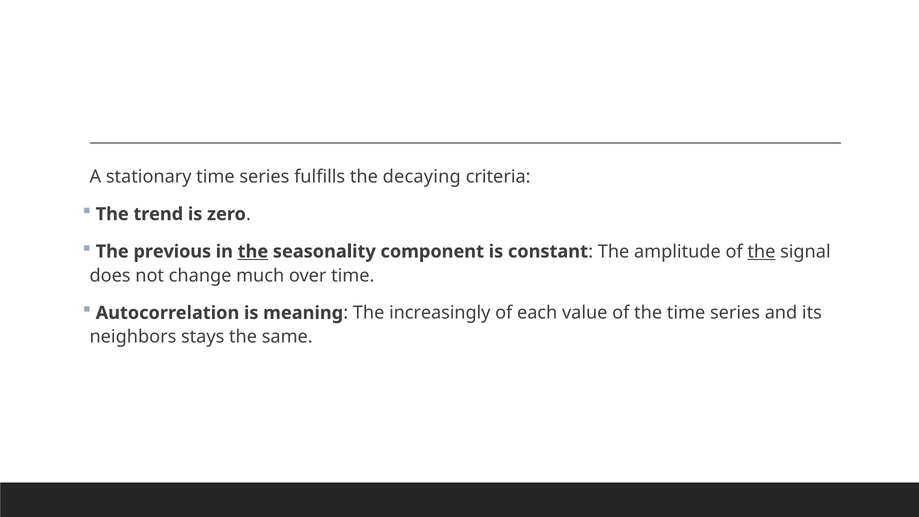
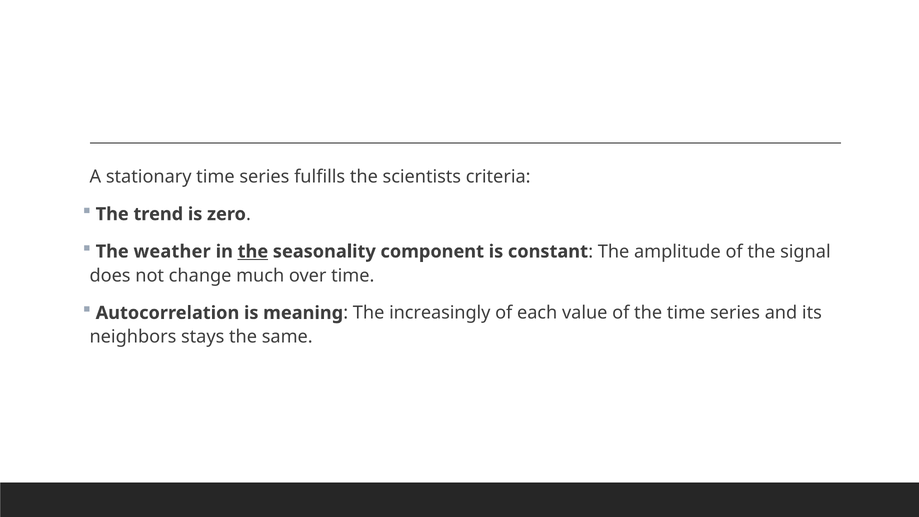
decaying: decaying -> scientists
previous: previous -> weather
the at (761, 251) underline: present -> none
